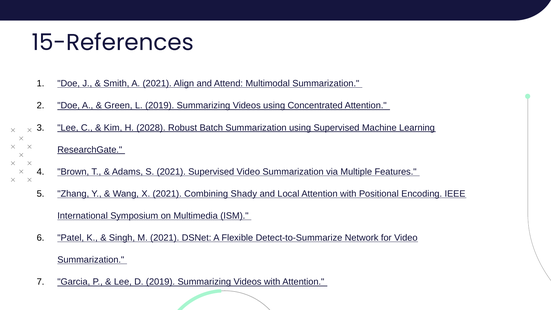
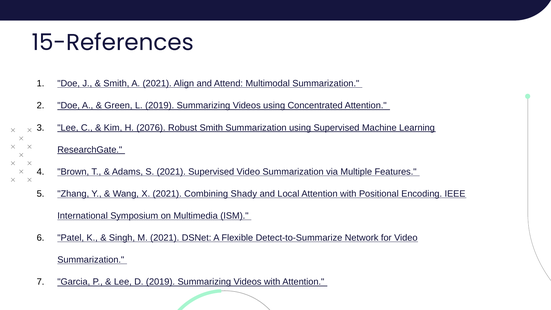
2028: 2028 -> 2076
Robust Batch: Batch -> Smith
